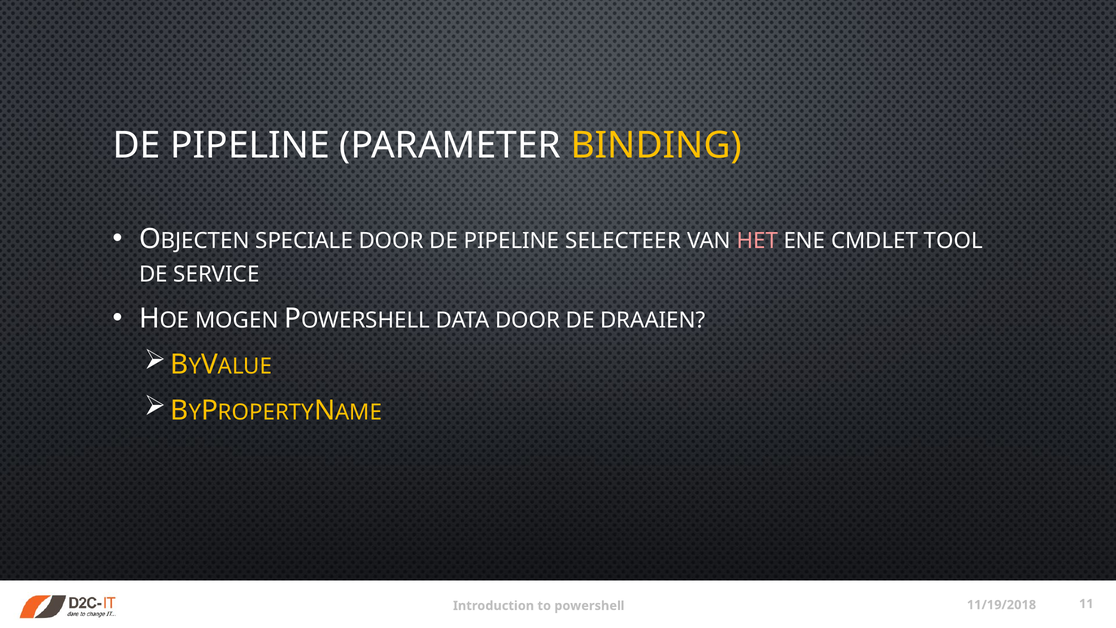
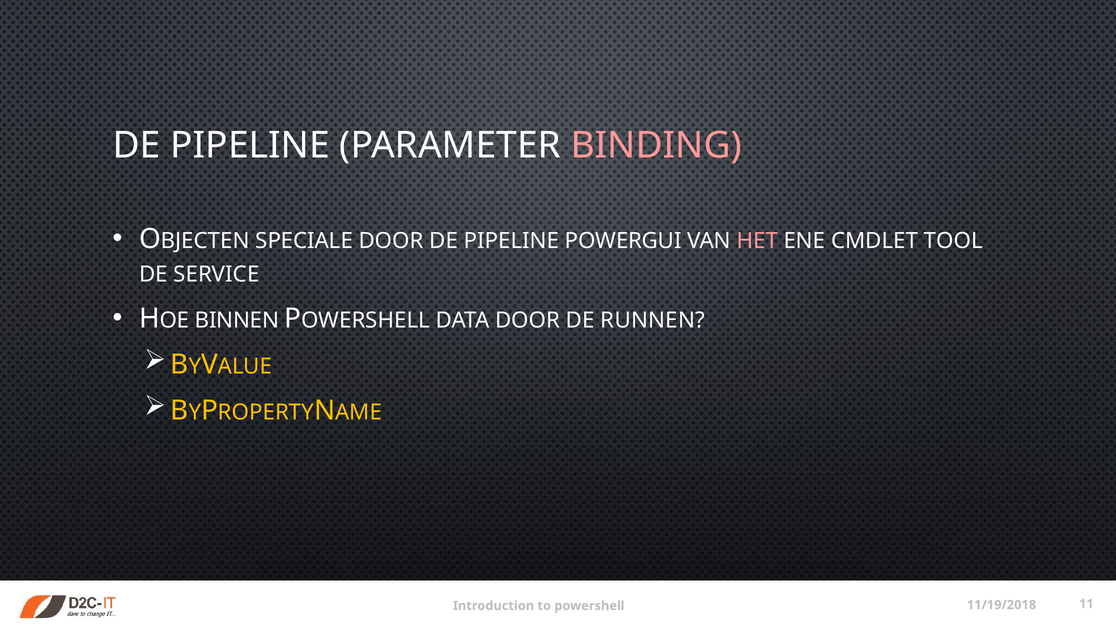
BINDING colour: yellow -> pink
SELECTEER: SELECTEER -> POWERGUI
MOGEN: MOGEN -> BINNEN
DRAAIEN: DRAAIEN -> RUNNEN
